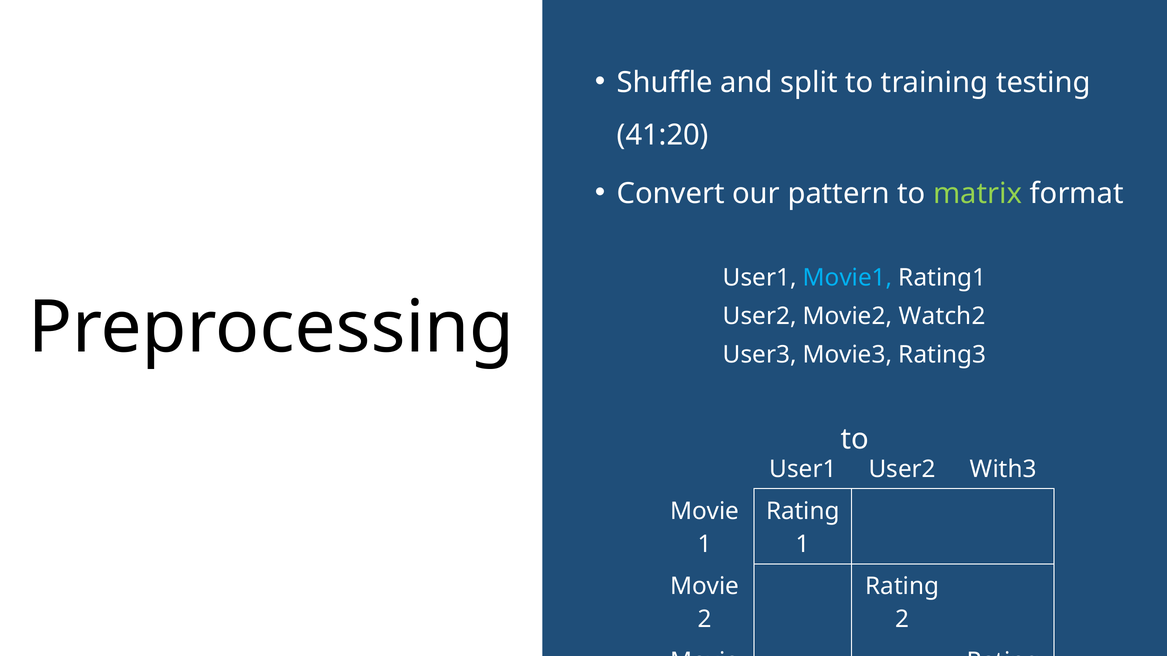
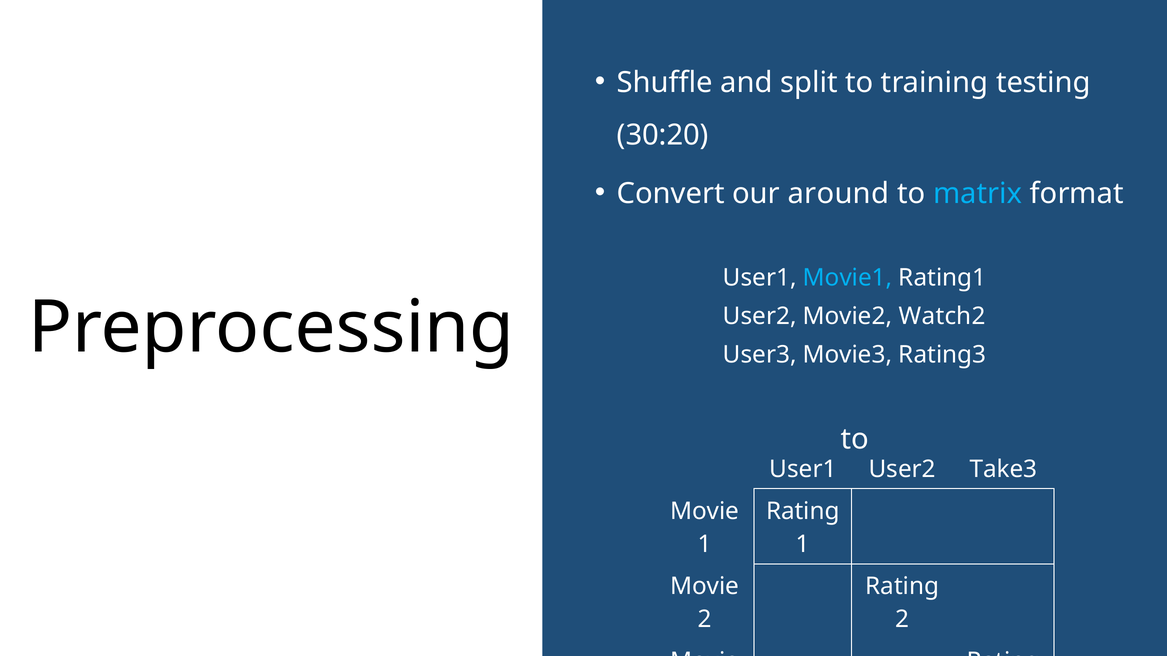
41:20: 41:20 -> 30:20
pattern: pattern -> around
matrix colour: light green -> light blue
With3: With3 -> Take3
